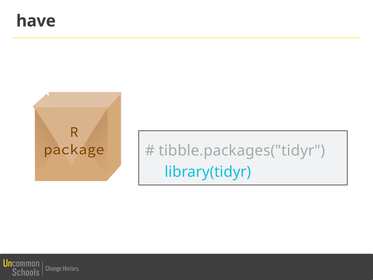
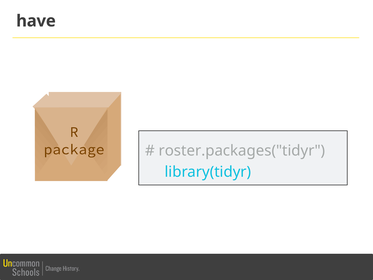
tibble.packages("tidyr: tibble.packages("tidyr -> roster.packages("tidyr
